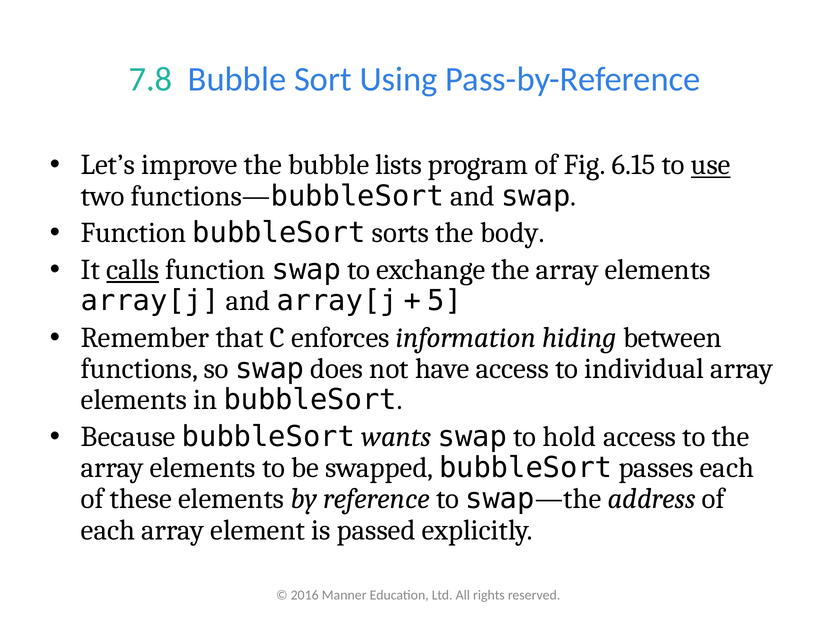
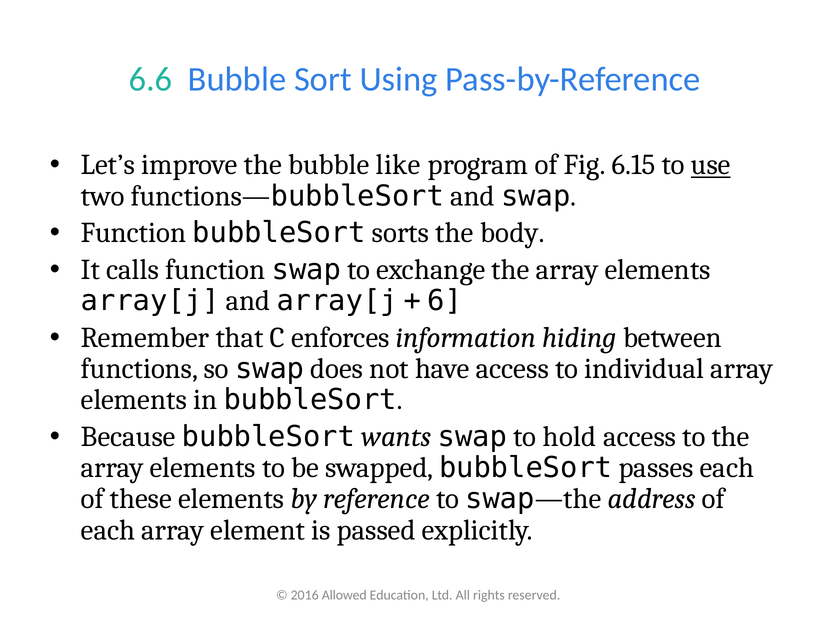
7.8: 7.8 -> 6.6
lists: lists -> like
calls underline: present -> none
5: 5 -> 6
Manner: Manner -> Allowed
